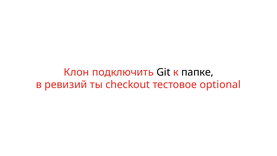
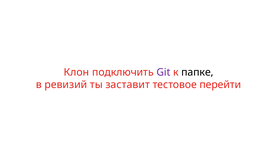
Git colour: black -> purple
checkout: checkout -> заставит
optional: optional -> перейти
